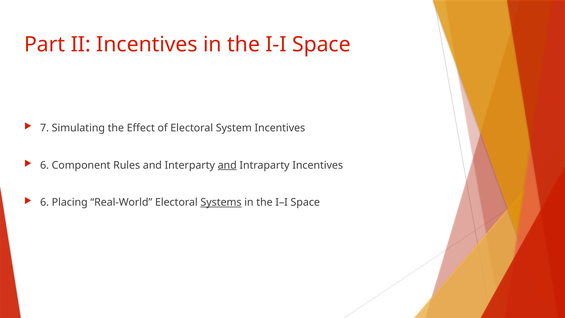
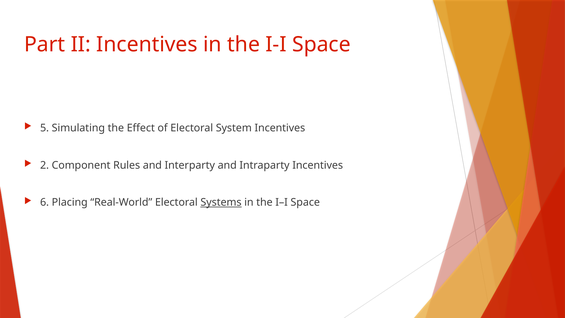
7: 7 -> 5
6 at (45, 165): 6 -> 2
and at (227, 165) underline: present -> none
